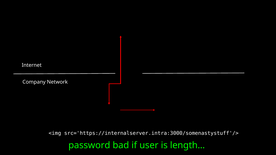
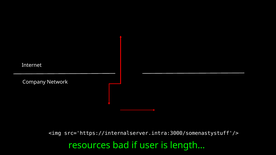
password: password -> resources
